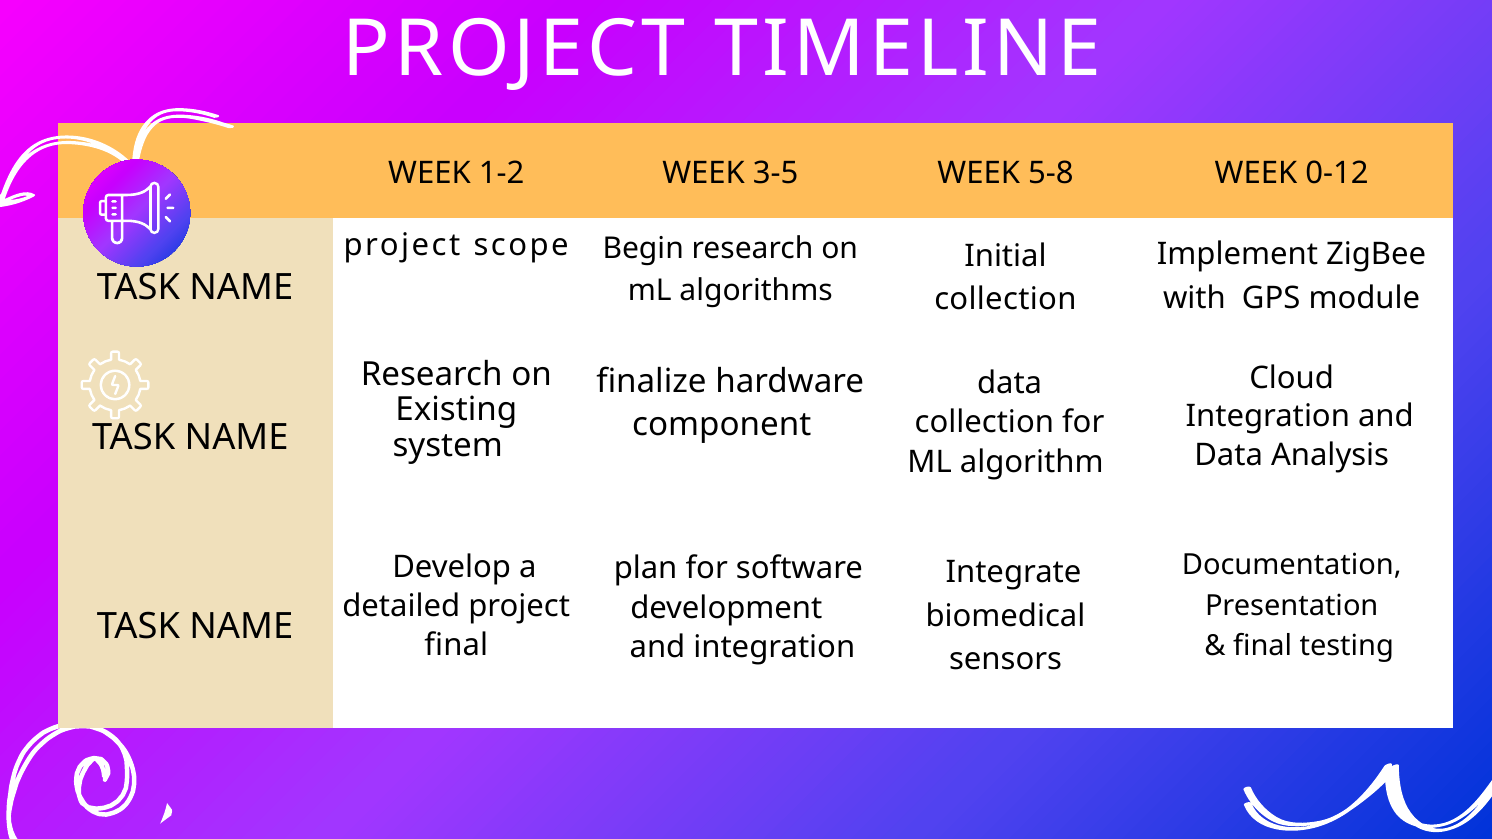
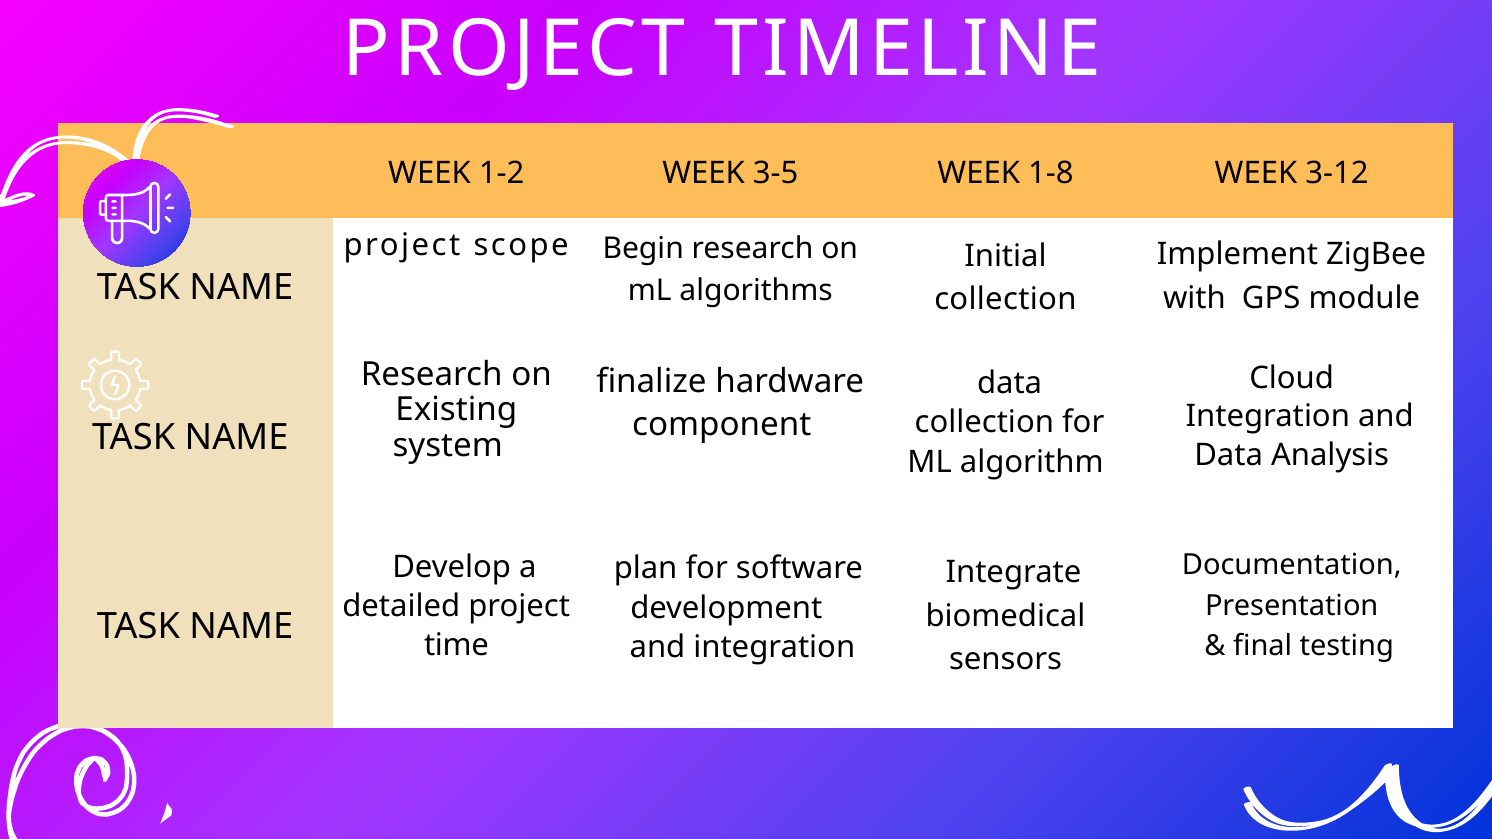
5-8: 5-8 -> 1-8
0-12: 0-12 -> 3-12
final at (456, 645): final -> time
